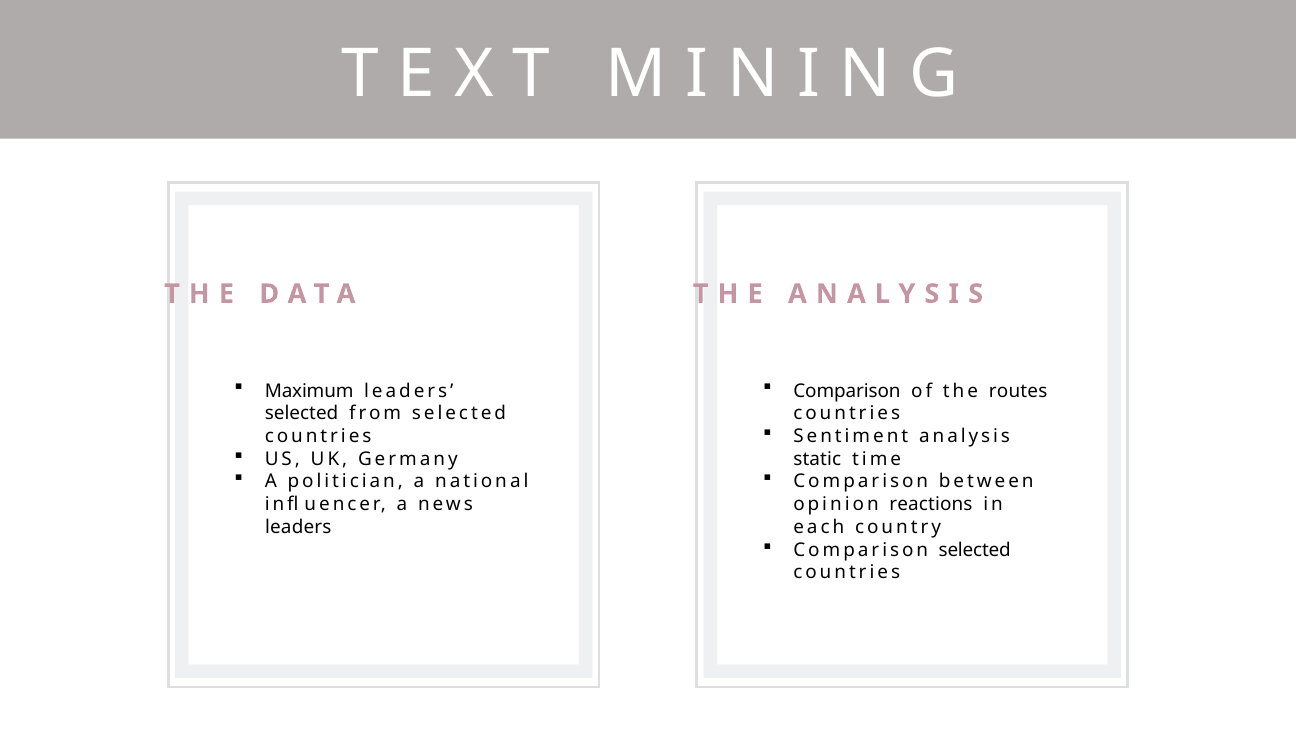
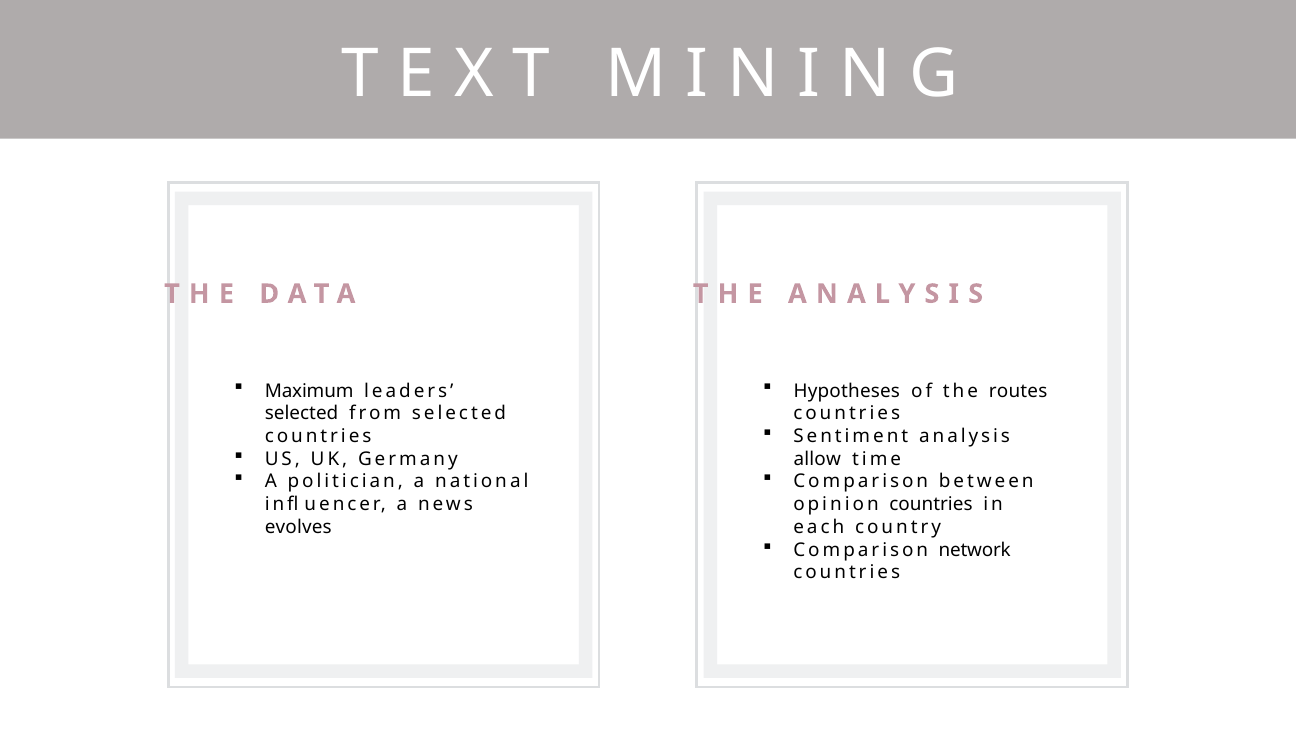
Comparison at (847, 391): Comparison -> Hypotheses
static: static -> allow
opinion reactions: reactions -> countries
leaders at (298, 527): leaders -> evolves
Comparison selected: selected -> network
